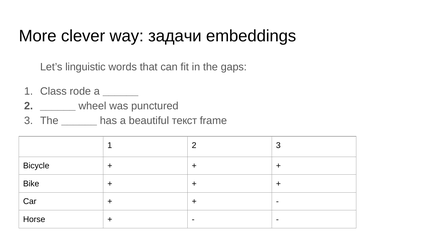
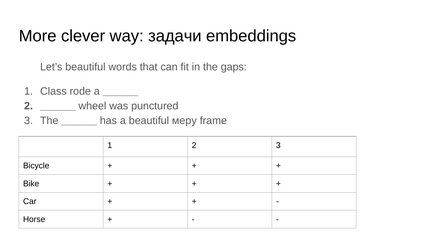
Let’s linguistic: linguistic -> beautiful
текст: текст -> меру
